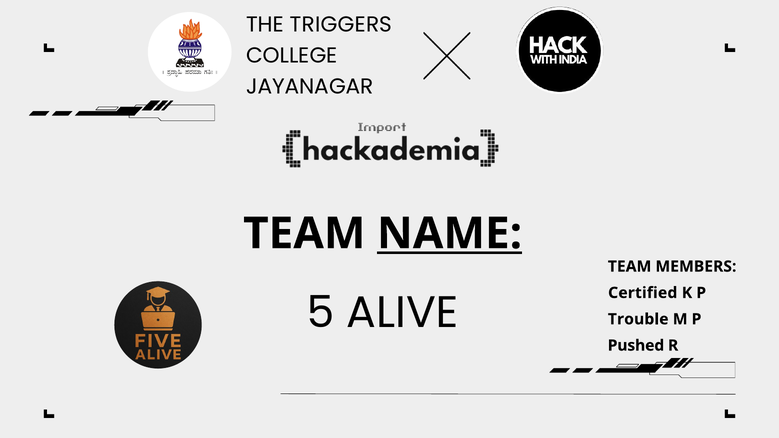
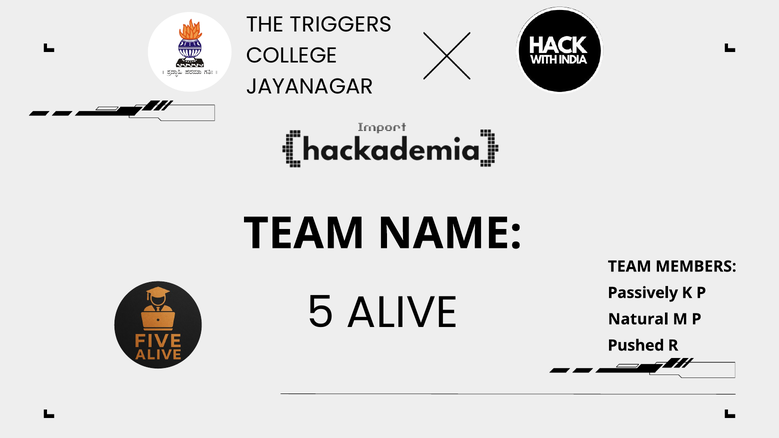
NAME underline: present -> none
Certified: Certified -> Passively
Trouble: Trouble -> Natural
